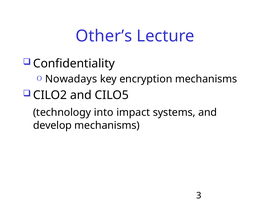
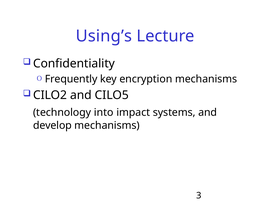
Other’s: Other’s -> Using’s
Nowadays: Nowadays -> Frequently
